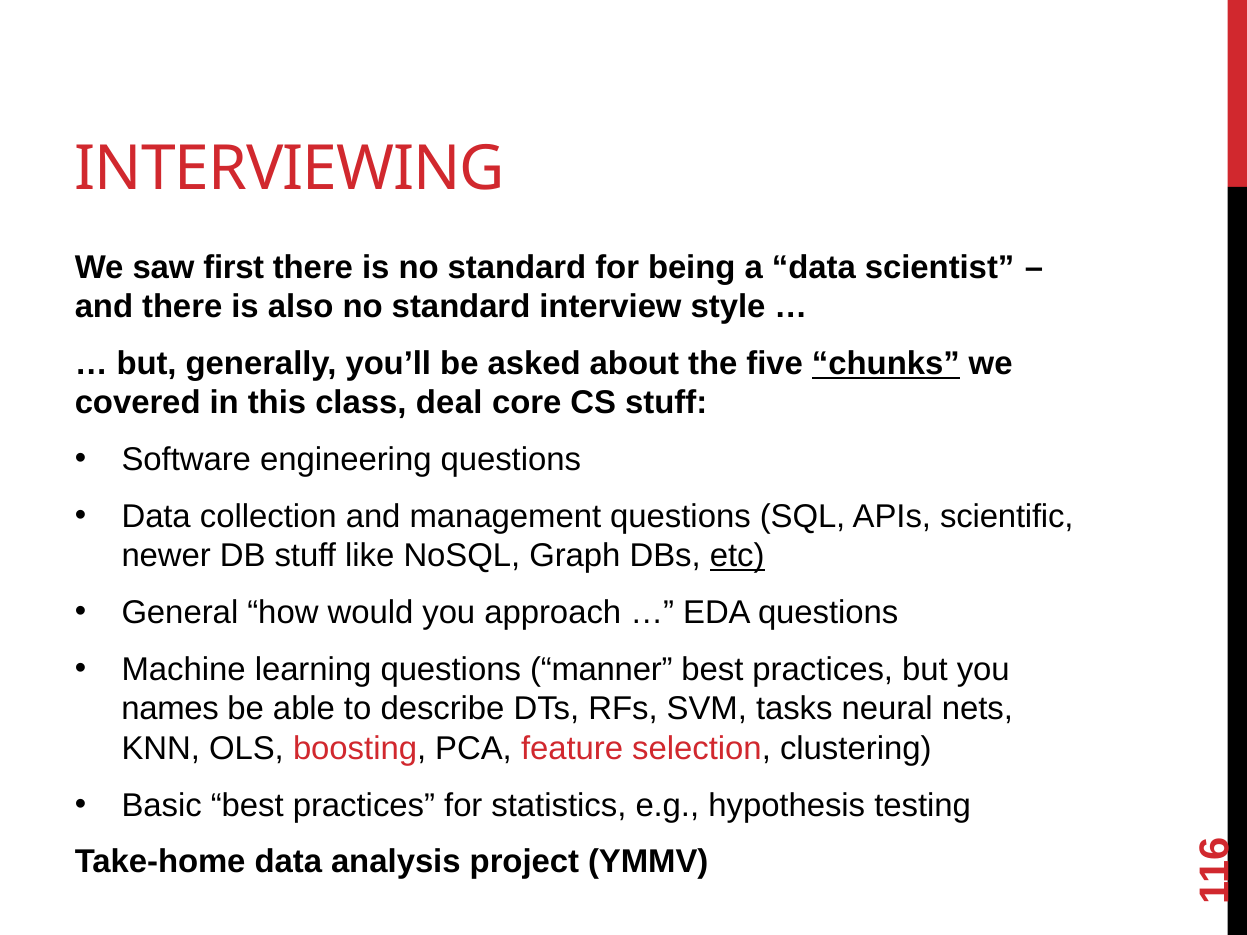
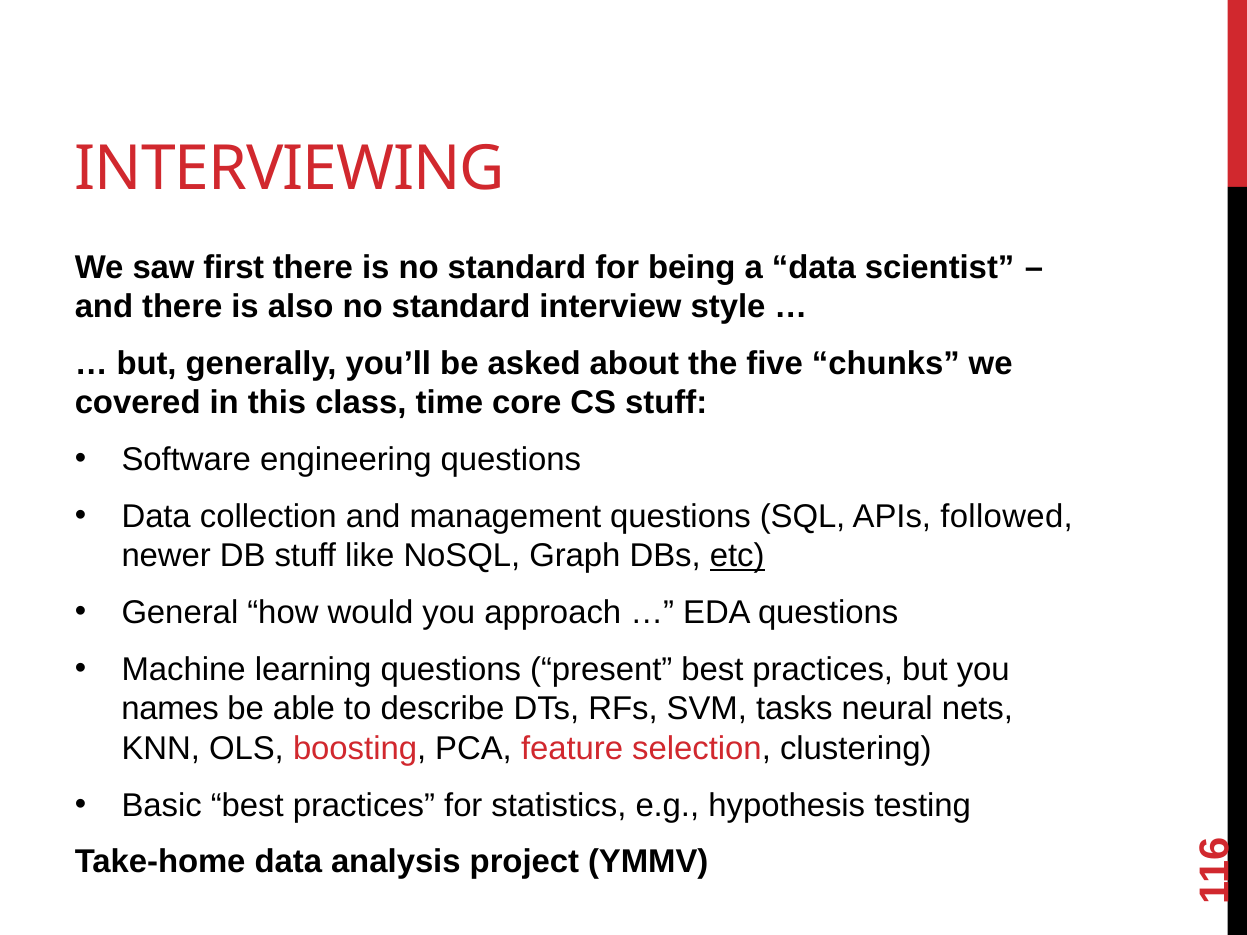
chunks underline: present -> none
deal: deal -> time
scientific: scientific -> followed
manner: manner -> present
